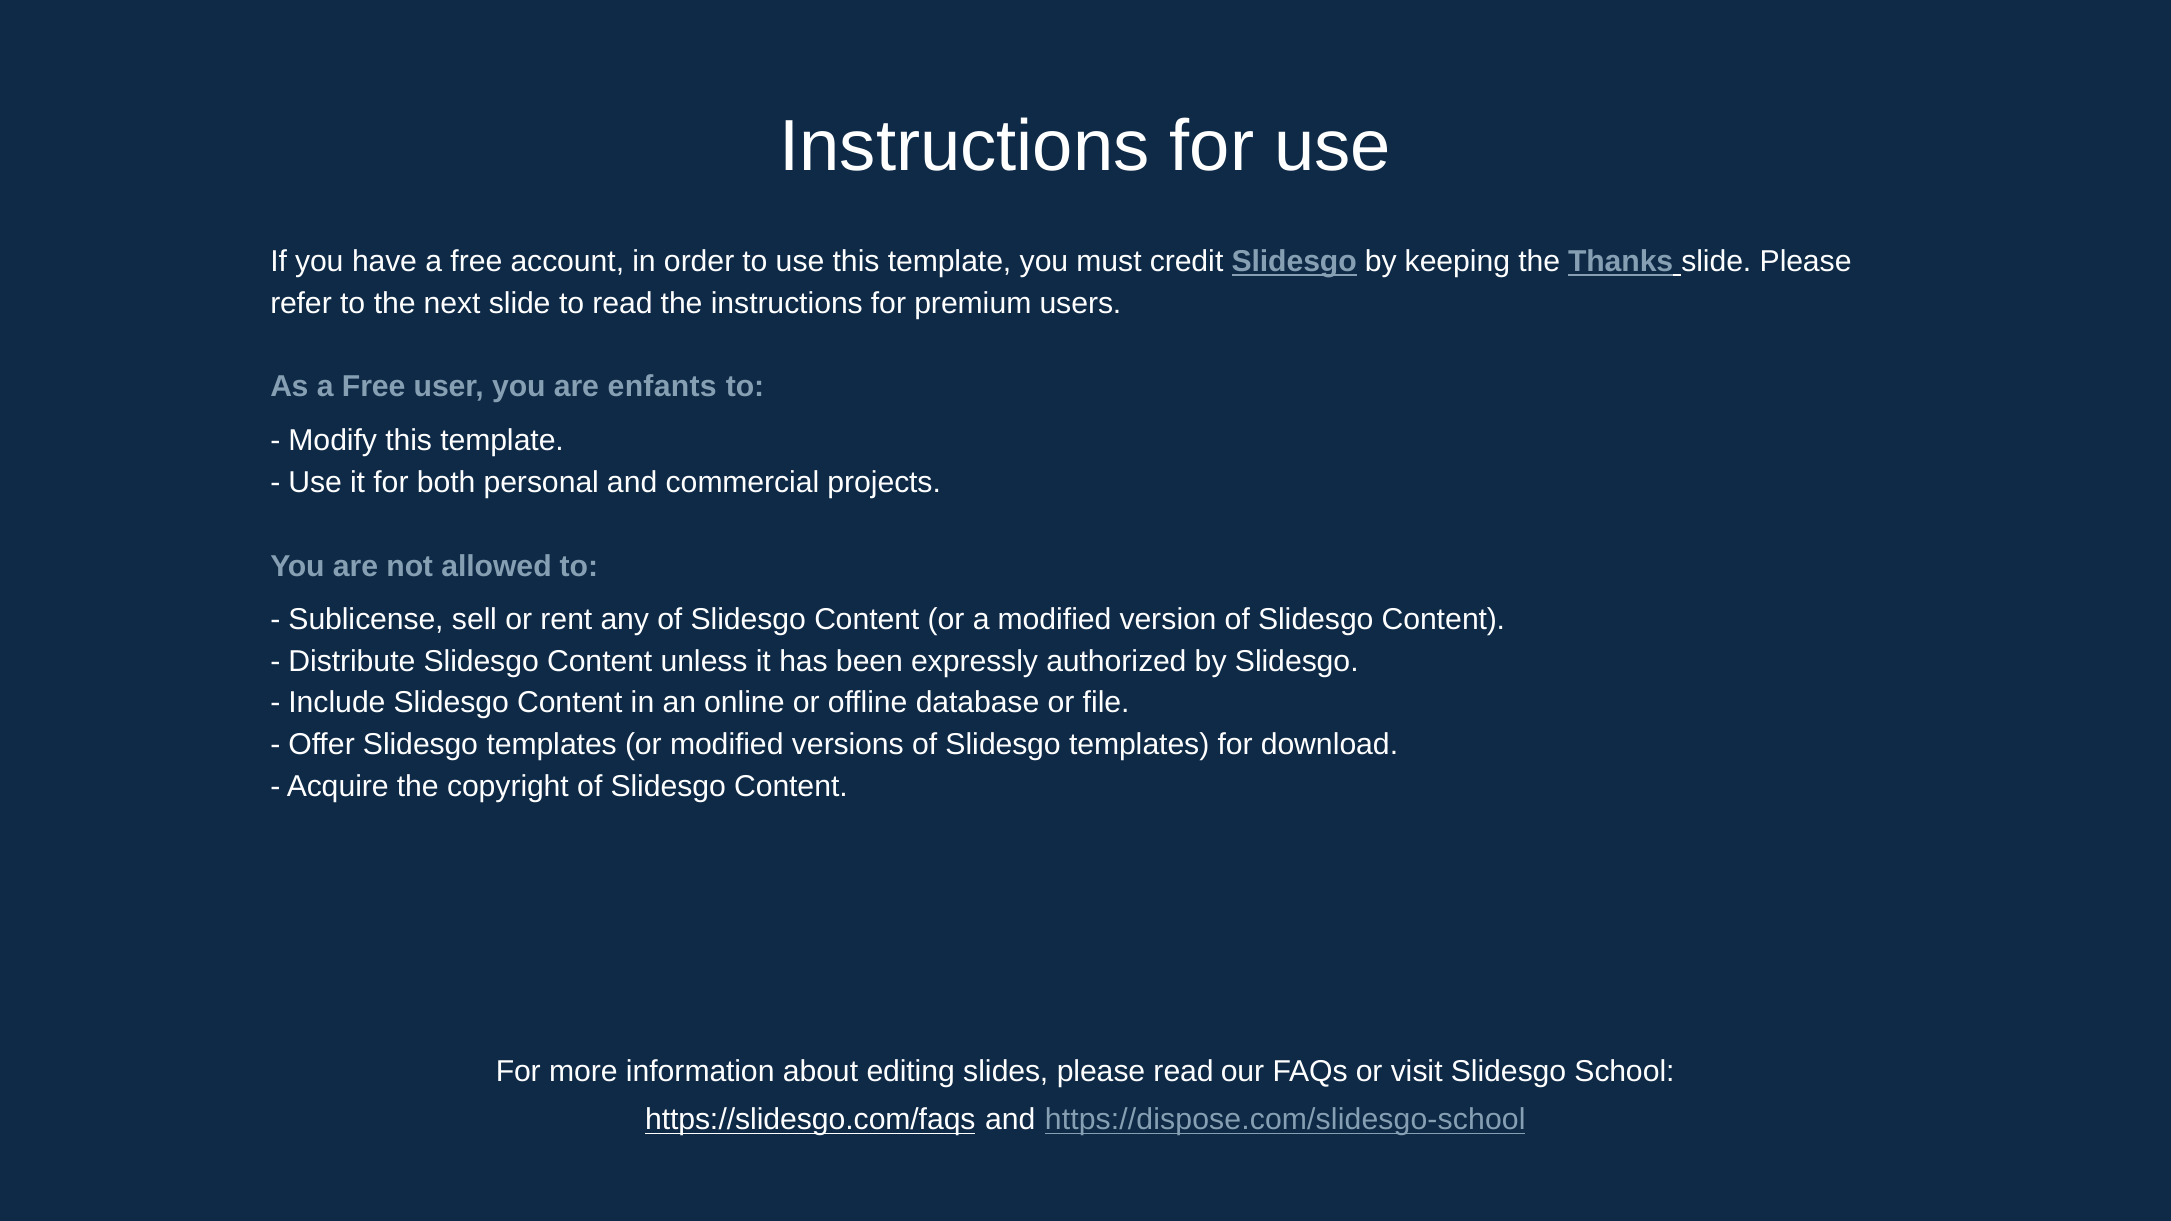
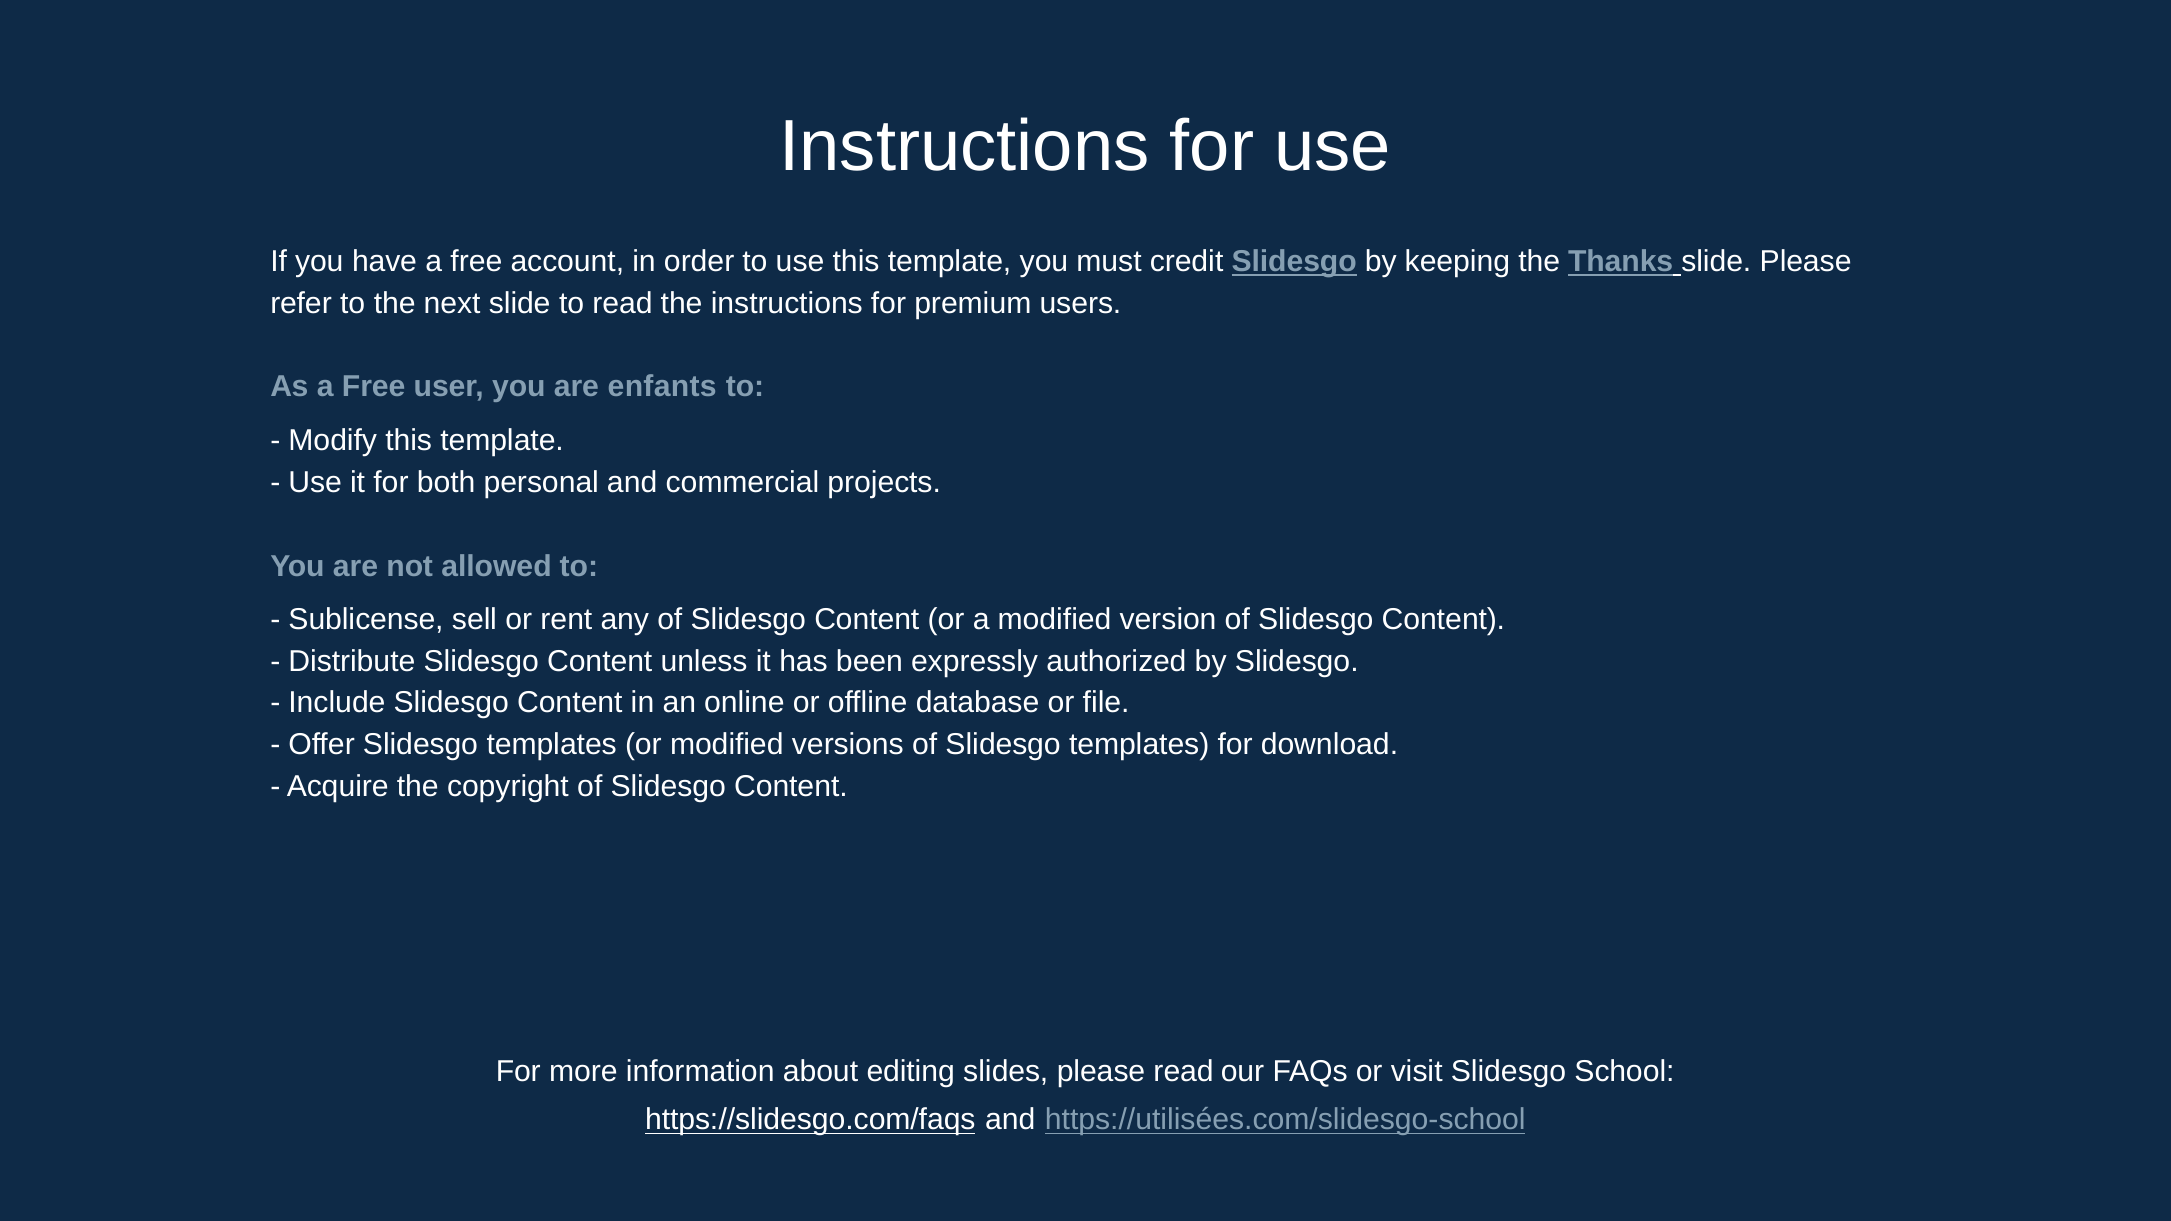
https://dispose.com/slidesgo-school: https://dispose.com/slidesgo-school -> https://utilisées.com/slidesgo-school
